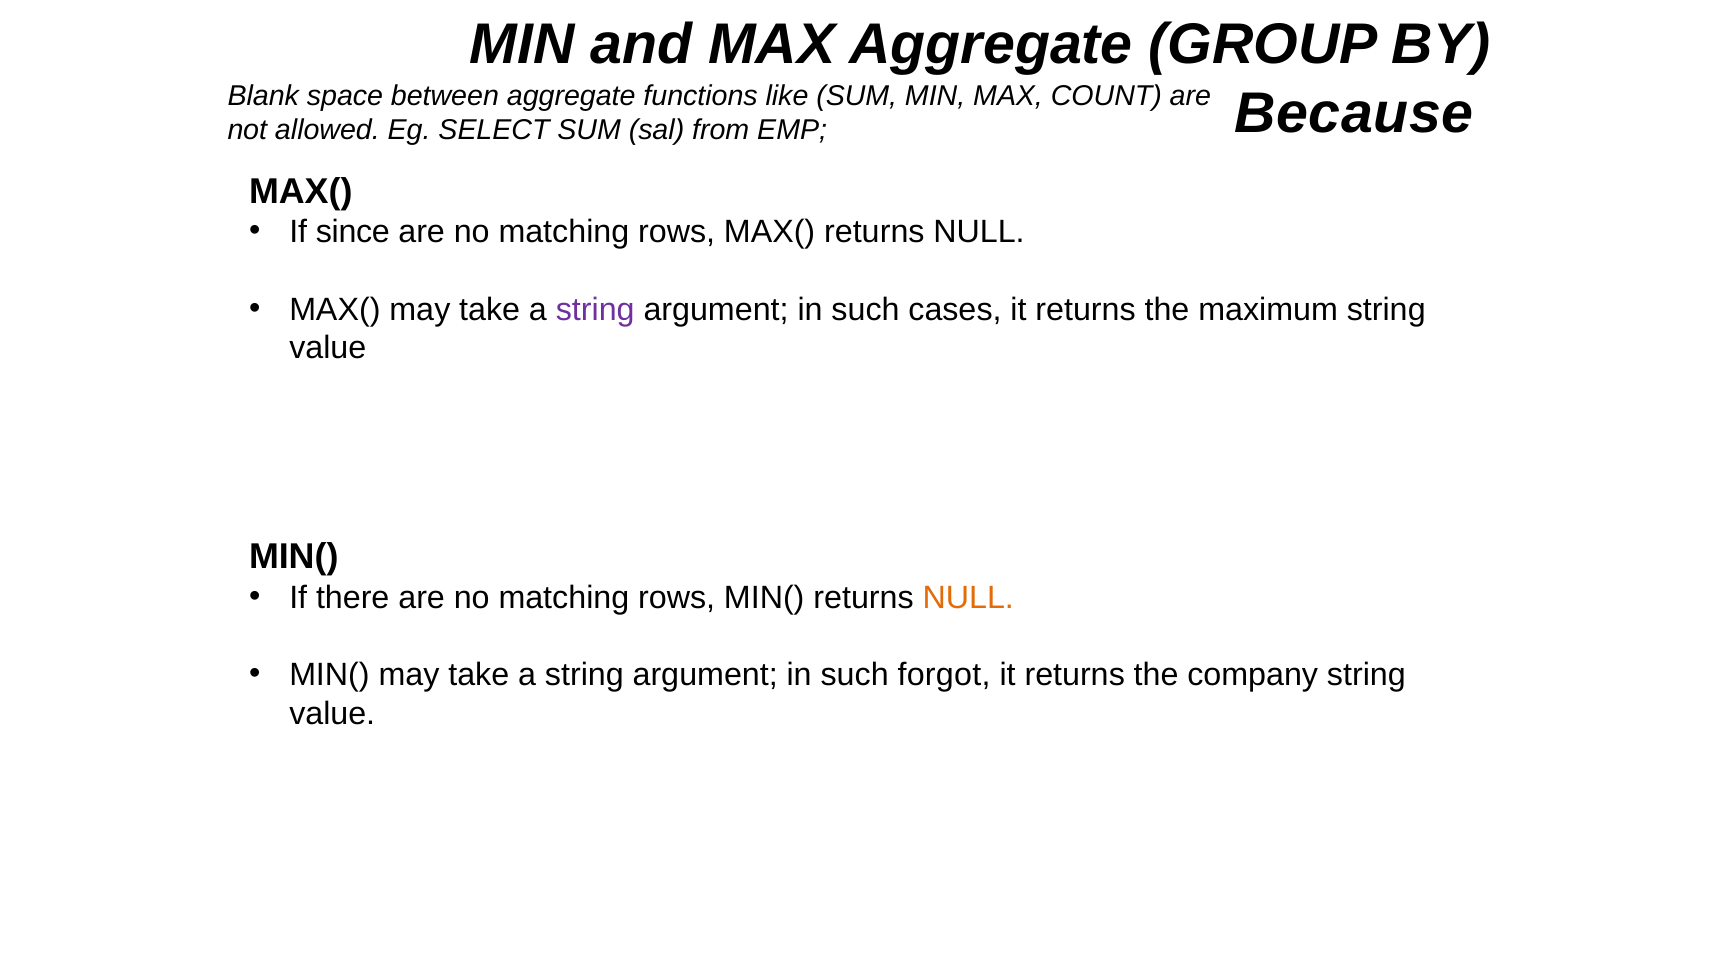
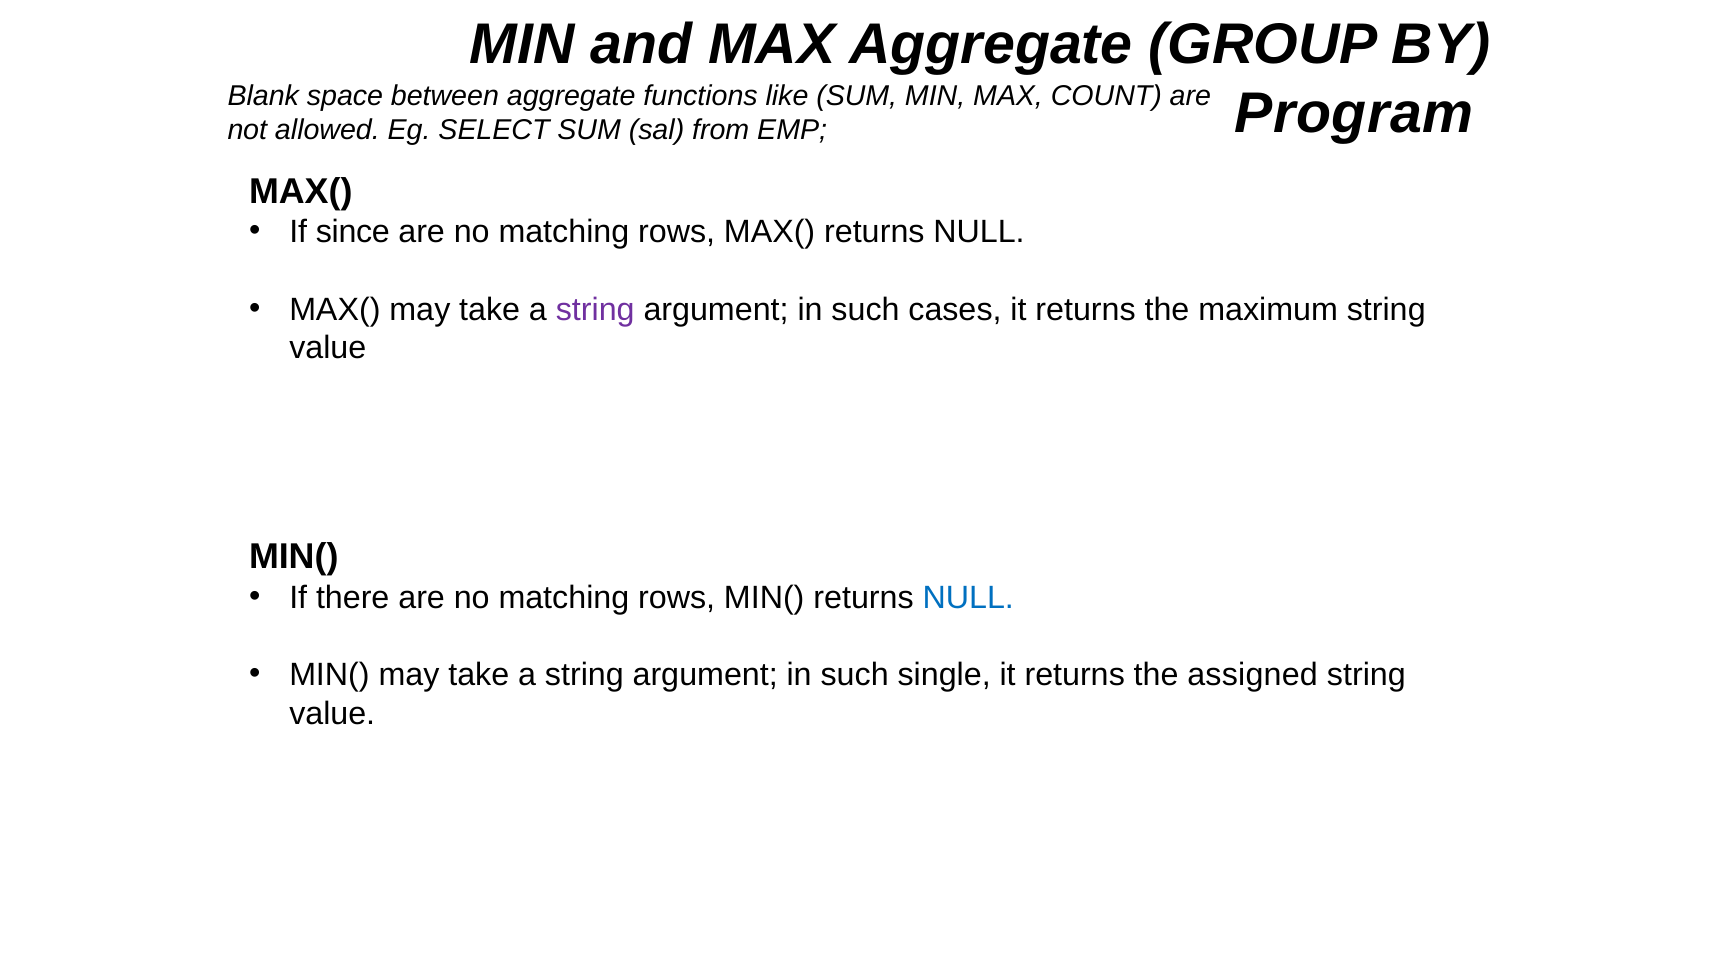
Because: Because -> Program
NULL at (968, 597) colour: orange -> blue
forgot: forgot -> single
company: company -> assigned
